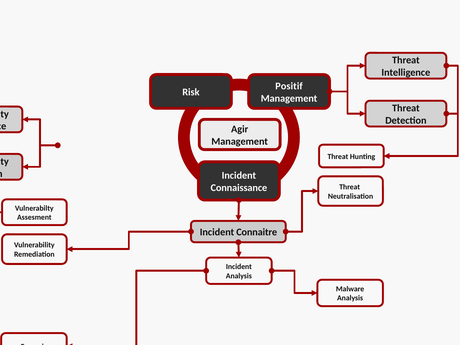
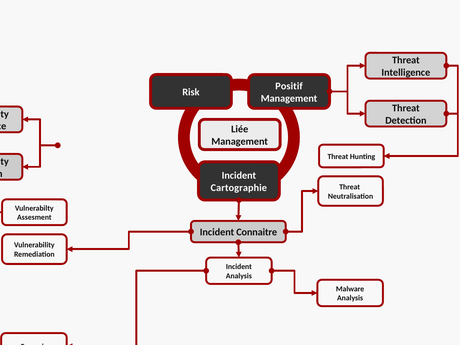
Agir: Agir -> Liée
Connaissance: Connaissance -> Cartographie
